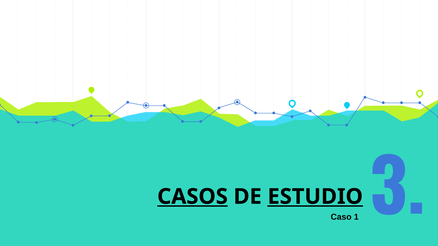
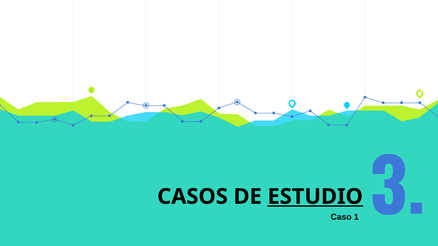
CASOS underline: present -> none
